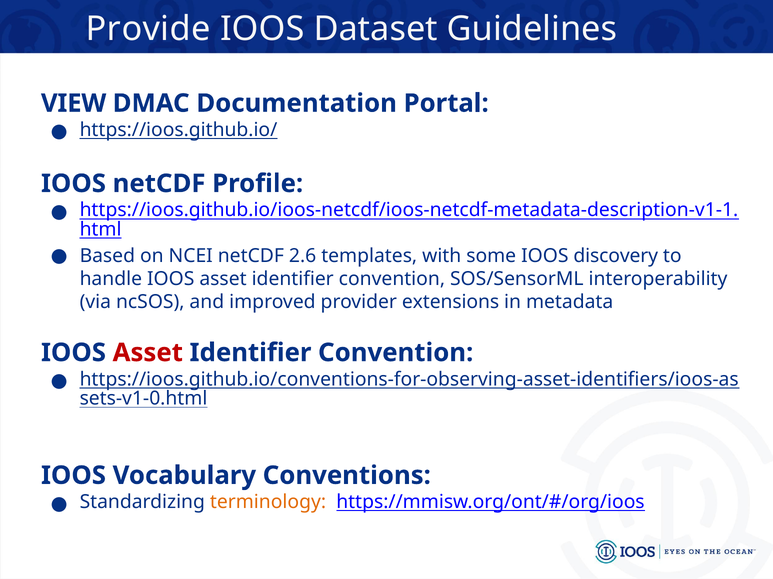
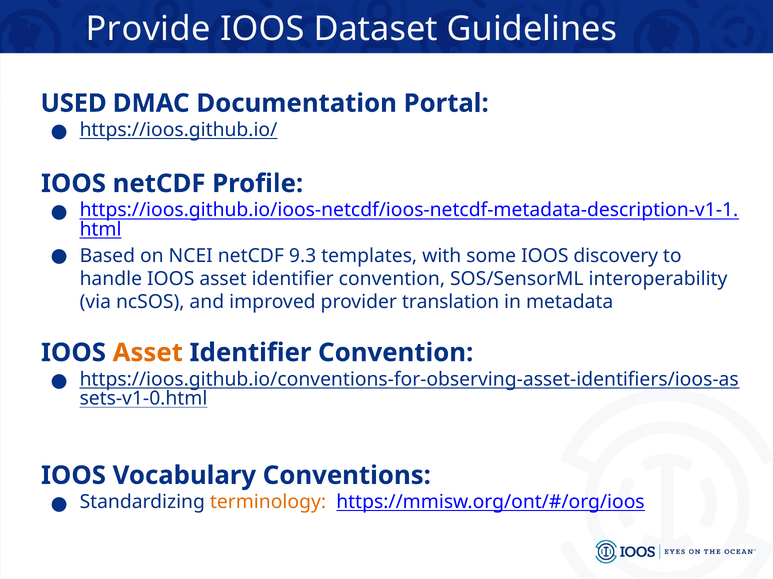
VIEW: VIEW -> USED
2.6: 2.6 -> 9.3
extensions: extensions -> translation
Asset at (148, 353) colour: red -> orange
